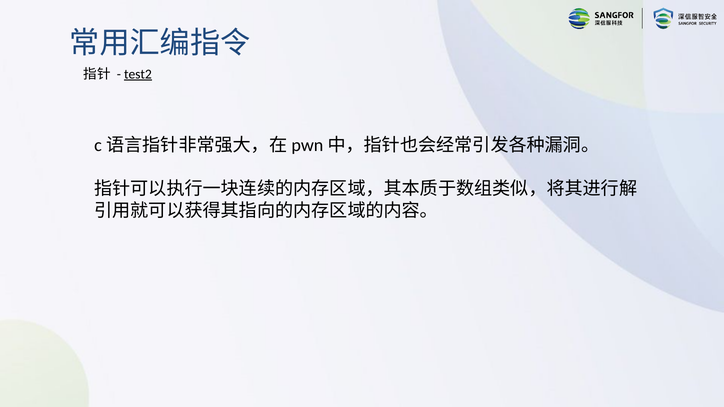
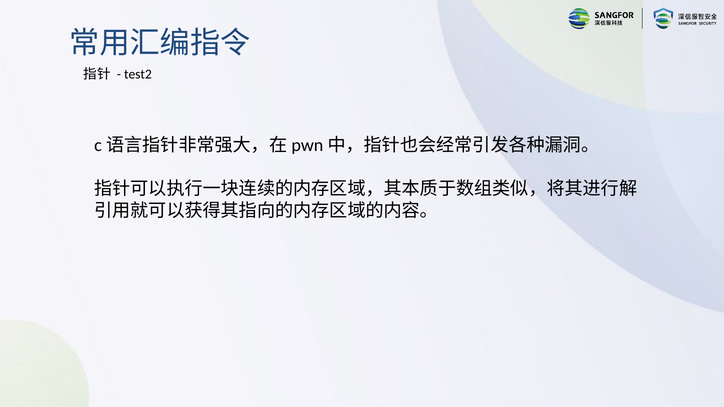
test2 underline: present -> none
